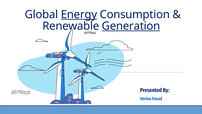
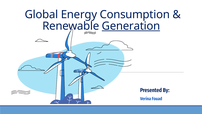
Energy underline: present -> none
